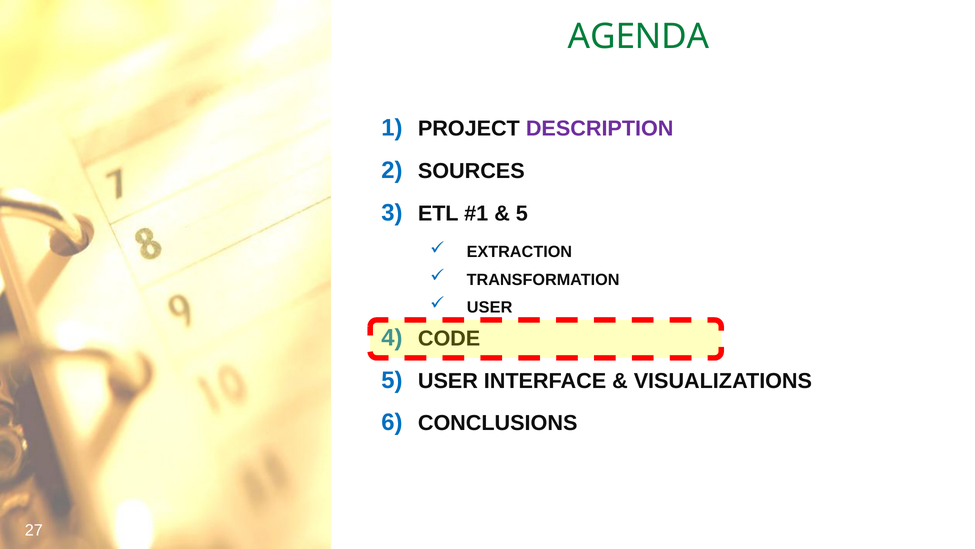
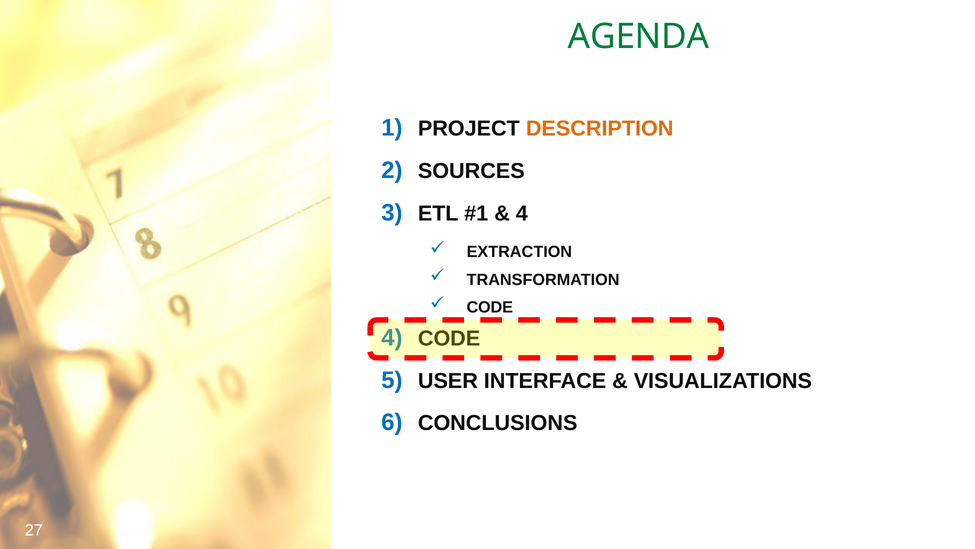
DESCRIPTION colour: purple -> orange
5 at (522, 213): 5 -> 4
USER at (490, 307): USER -> CODE
